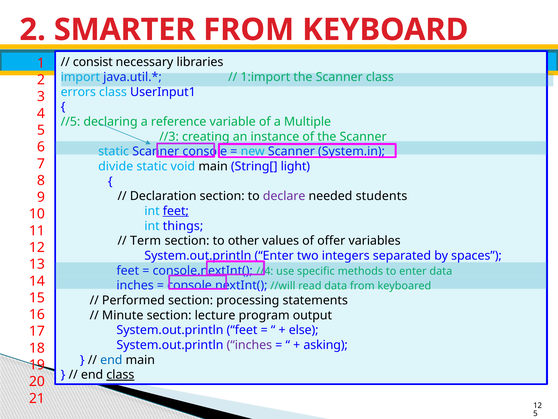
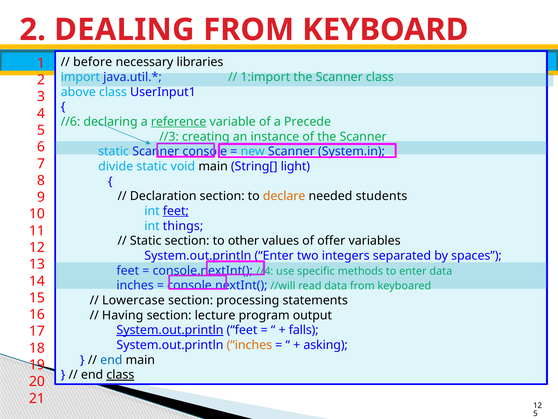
SMARTER: SMARTER -> DEALING
consist: consist -> before
errors: errors -> above
//5: //5 -> //6
reference underline: none -> present
Multiple: Multiple -> Precede
declare colour: purple -> orange
Term at (146, 241): Term -> Static
Performed: Performed -> Lowercase
Minute: Minute -> Having
System.out.println at (170, 330) underline: none -> present
else: else -> falls
inches at (249, 345) colour: purple -> orange
